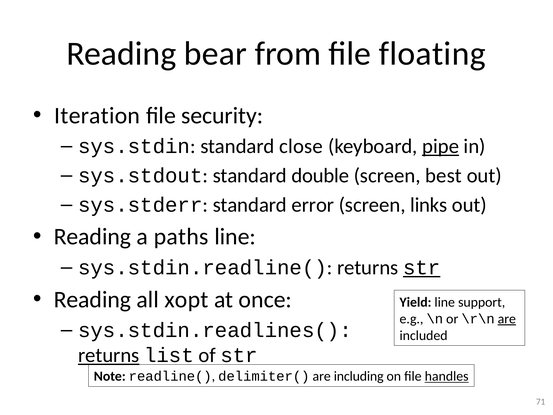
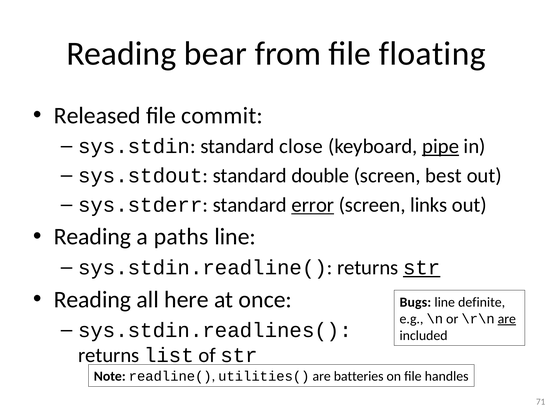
Iteration: Iteration -> Released
security: security -> commit
error underline: none -> present
xopt: xopt -> here
Yield: Yield -> Bugs
support: support -> definite
returns at (109, 355) underline: present -> none
delimiter(: delimiter( -> utilities(
including: including -> batteries
handles underline: present -> none
